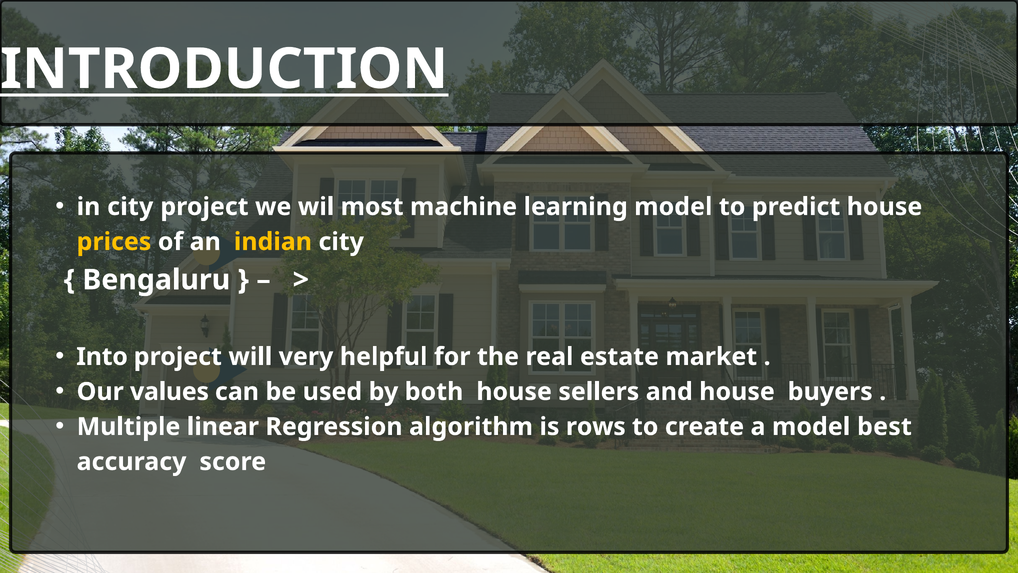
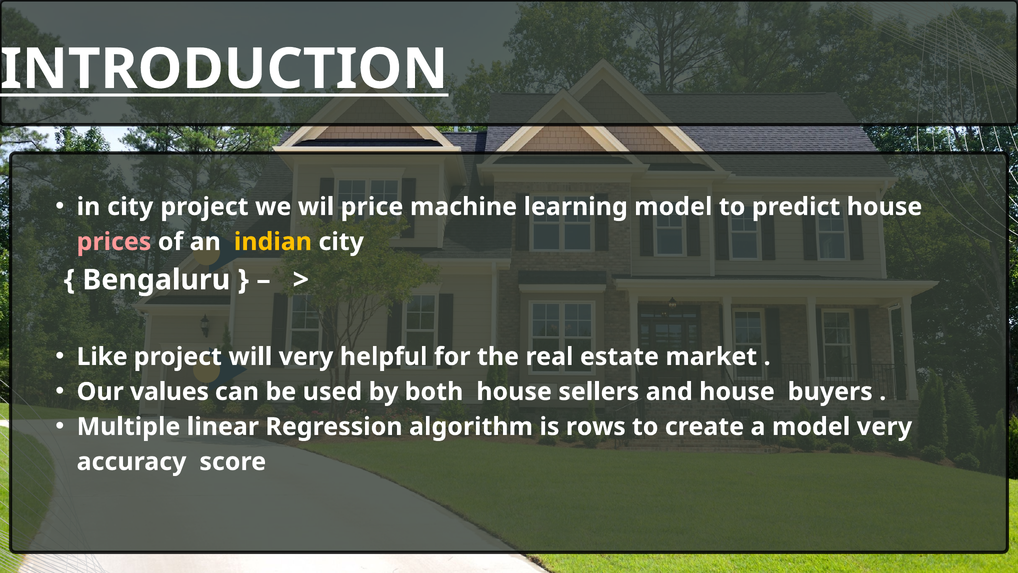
most: most -> price
prices colour: yellow -> pink
Into: Into -> Like
model best: best -> very
